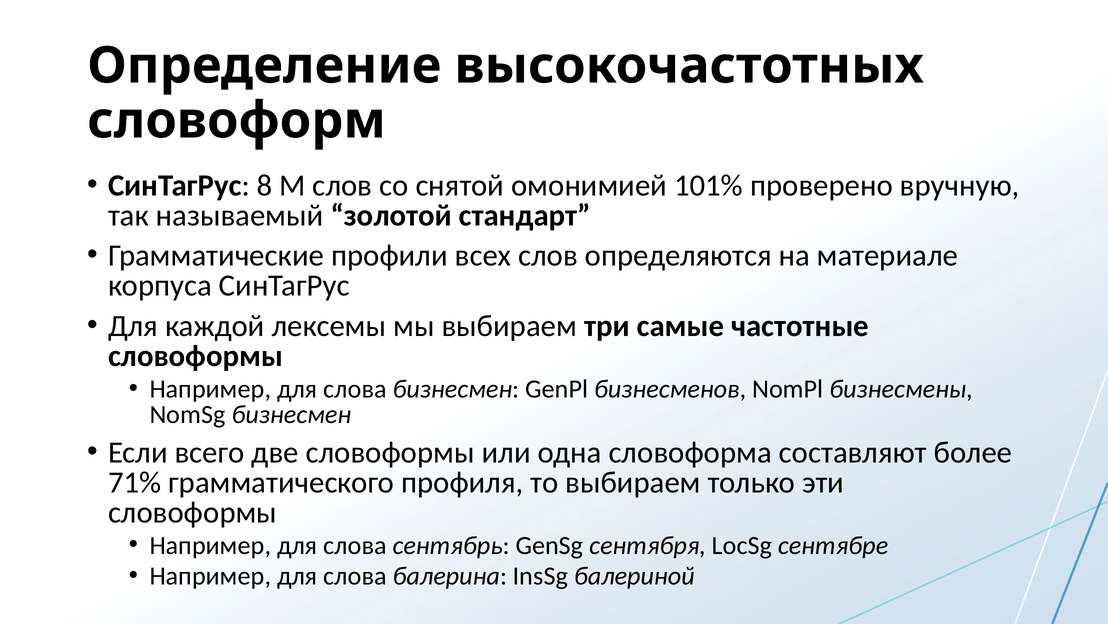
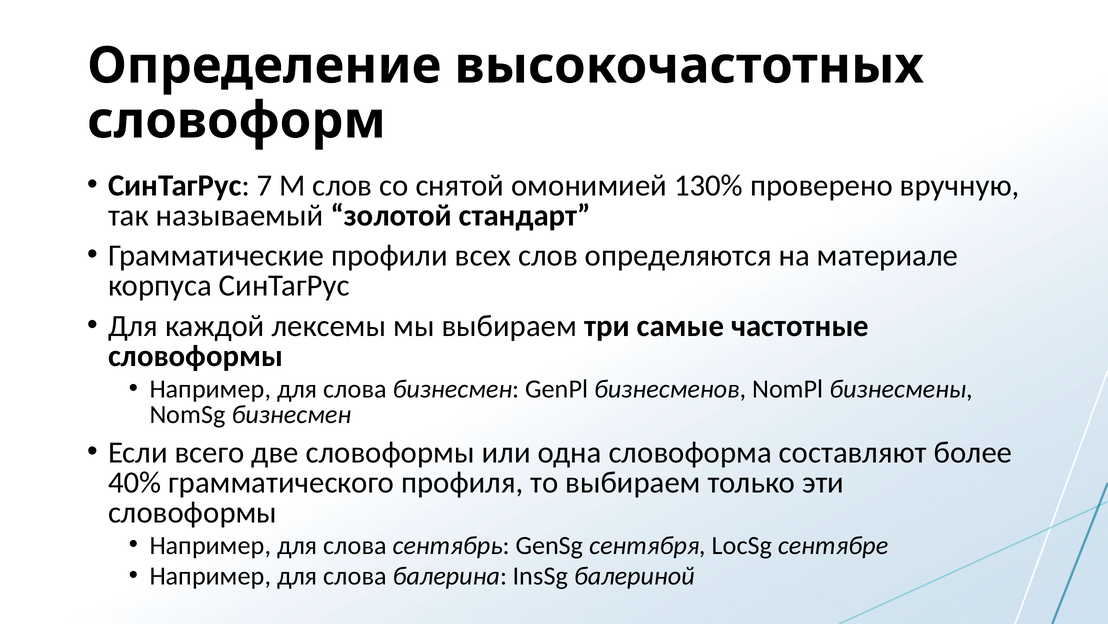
8: 8 -> 7
101%: 101% -> 130%
71%: 71% -> 40%
